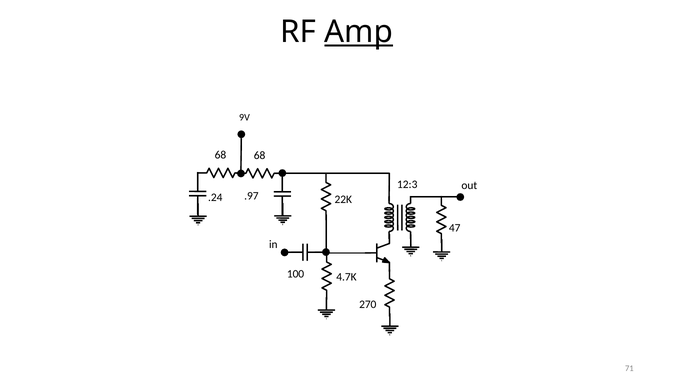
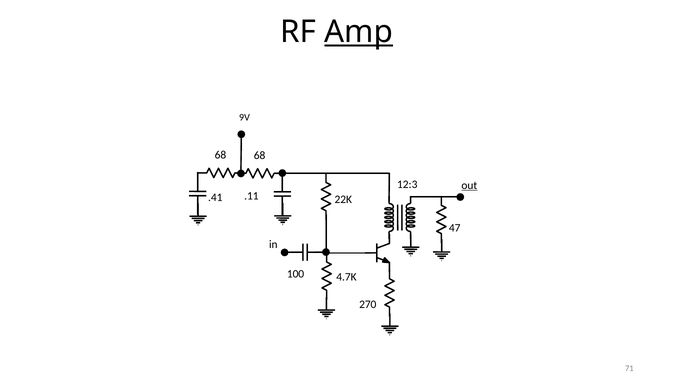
out underline: none -> present
.97: .97 -> .11
.24: .24 -> .41
